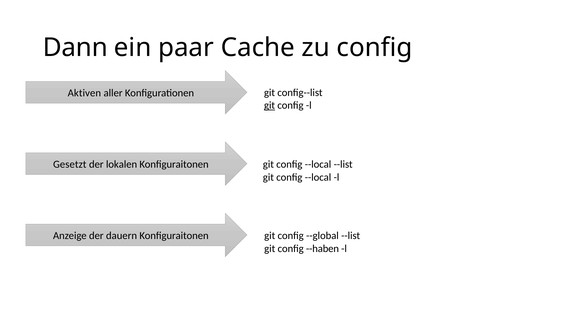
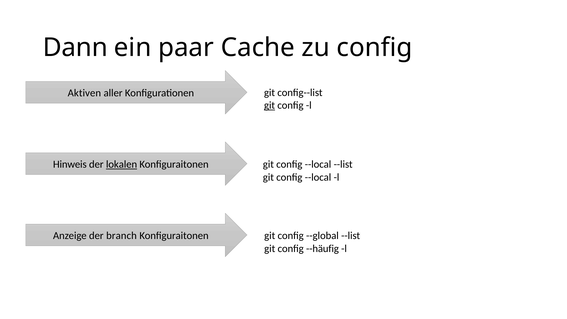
Gesetzt: Gesetzt -> Hinweis
lokalen underline: none -> present
dauern: dauern -> branch
--haben: --haben -> --häufig
